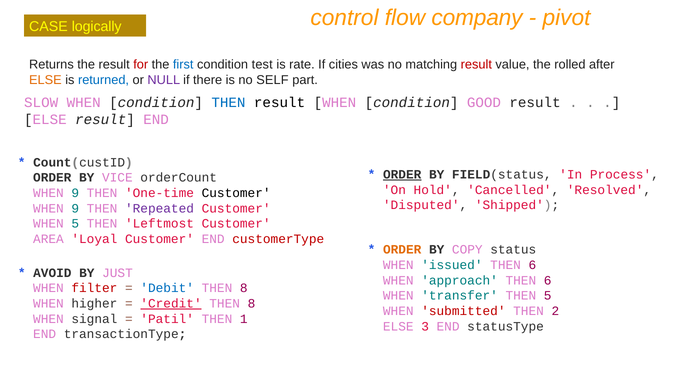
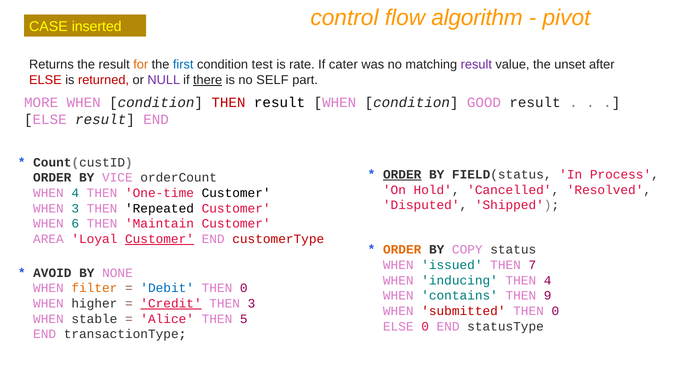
company: company -> algorithm
logically: logically -> inserted
for colour: red -> orange
cities: cities -> cater
result at (476, 65) colour: red -> purple
rolled: rolled -> unset
ELSE at (45, 80) colour: orange -> red
returned colour: blue -> red
there underline: none -> present
SLOW: SLOW -> MORE
THEN at (228, 103) colour: blue -> red
9 at (75, 193): 9 -> 4
9 at (75, 208): 9 -> 3
Repeated colour: purple -> black
WHEN 5: 5 -> 6
Leftmost: Leftmost -> Maintain
Customer at (160, 239) underline: none -> present
6 at (532, 265): 6 -> 7
JUST: JUST -> NONE
approach: approach -> inducing
6 at (548, 280): 6 -> 4
filter colour: red -> orange
8 at (244, 288): 8 -> 0
transfer: transfer -> contains
THEN 5: 5 -> 9
8 at (251, 304): 8 -> 3
2 at (555, 311): 2 -> 0
signal: signal -> stable
Patil: Patil -> Alice
1: 1 -> 5
ELSE 3: 3 -> 0
